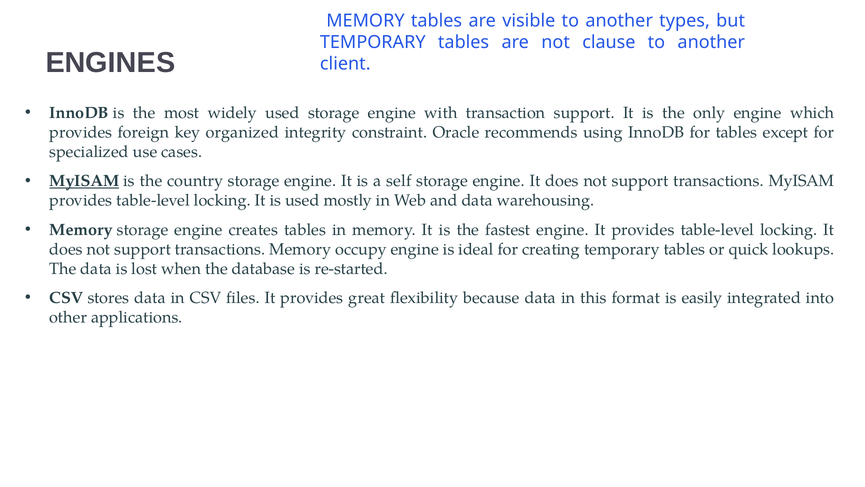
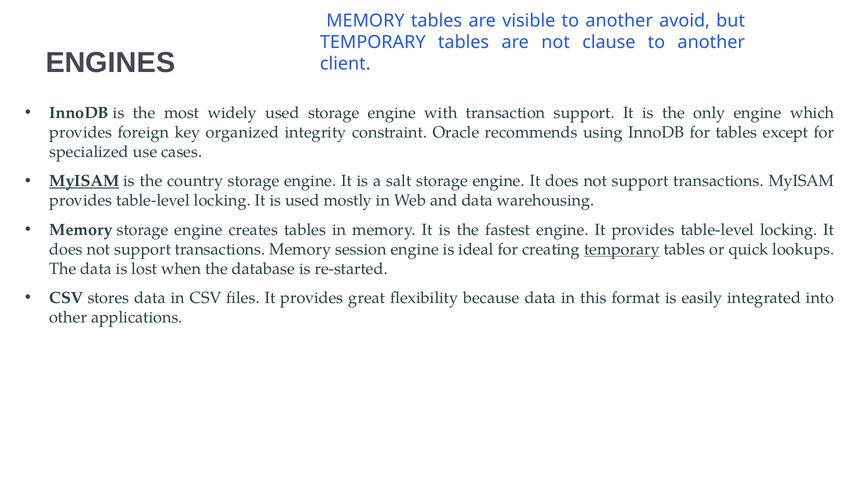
types: types -> avoid
self: self -> salt
occupy: occupy -> session
temporary at (622, 249) underline: none -> present
